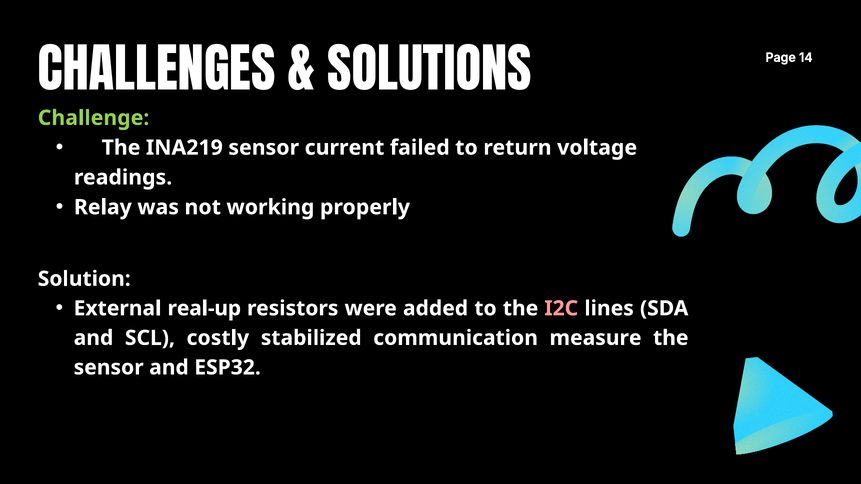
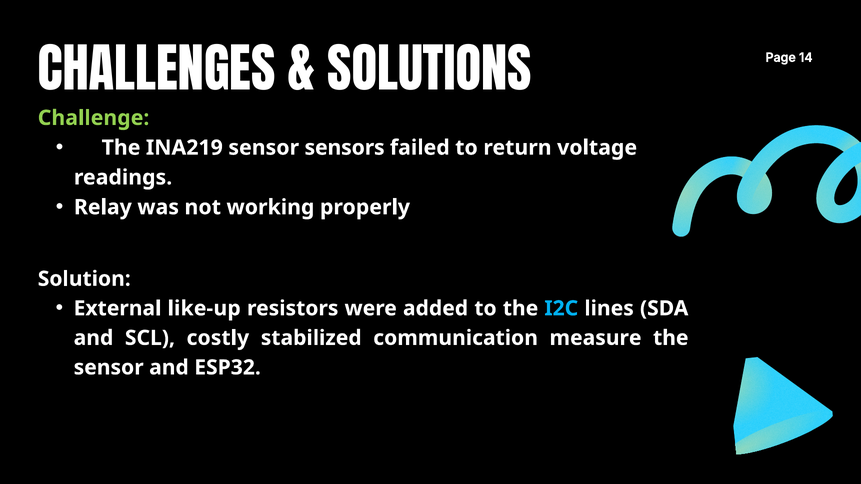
current: current -> sensors
real-up: real-up -> like-up
I2C colour: pink -> light blue
